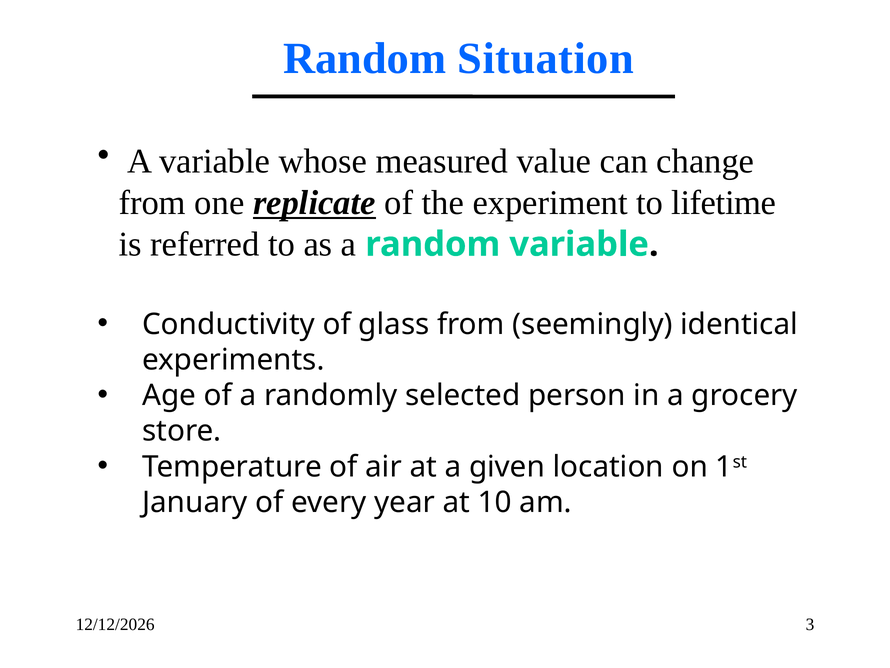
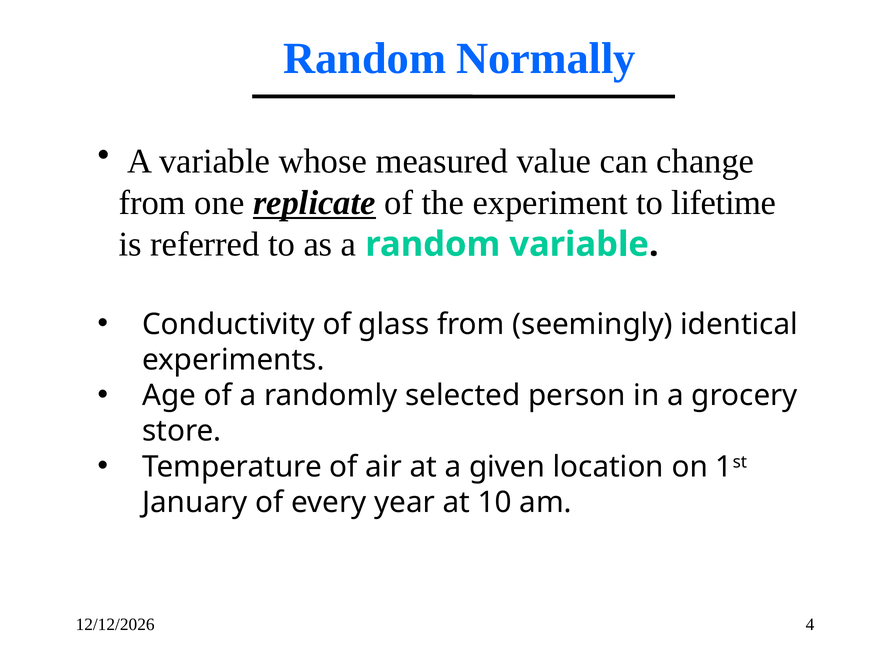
Situation: Situation -> Normally
3: 3 -> 4
